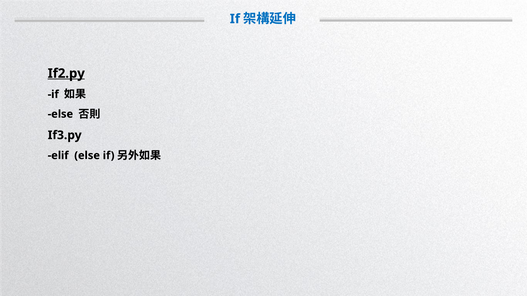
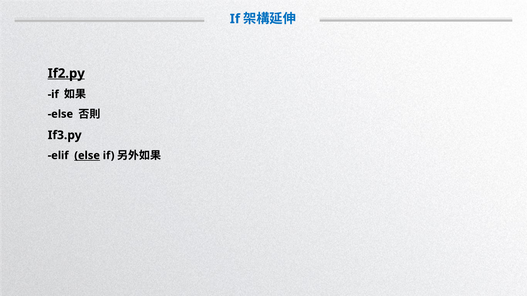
else at (87, 156) underline: none -> present
